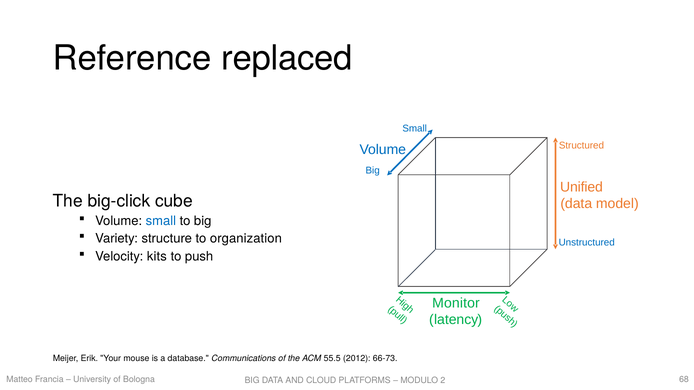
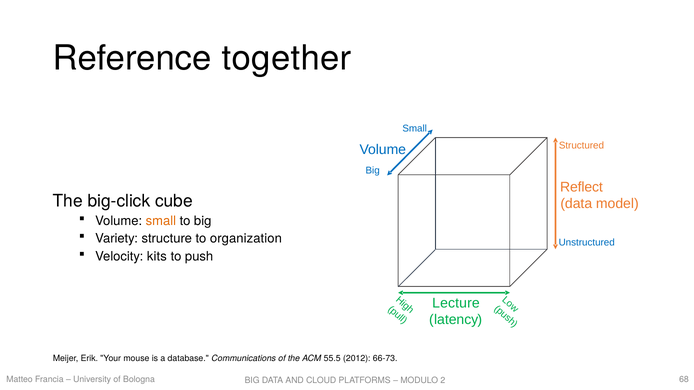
replaced: replaced -> together
Unified: Unified -> Reflect
small at (161, 221) colour: blue -> orange
Monitor: Monitor -> Lecture
